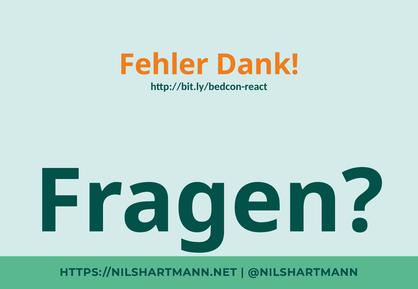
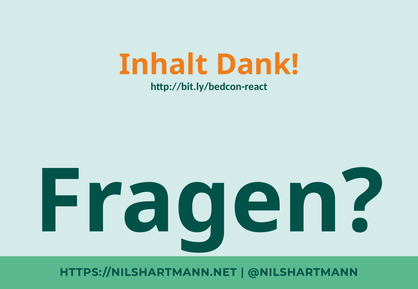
Fehler: Fehler -> Inhalt
